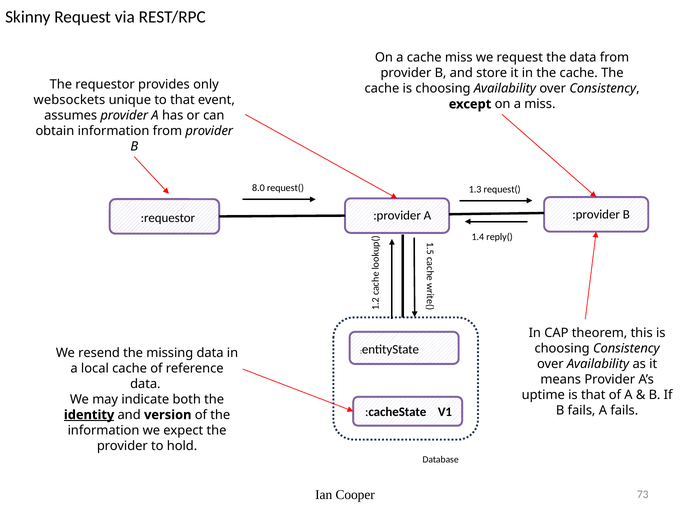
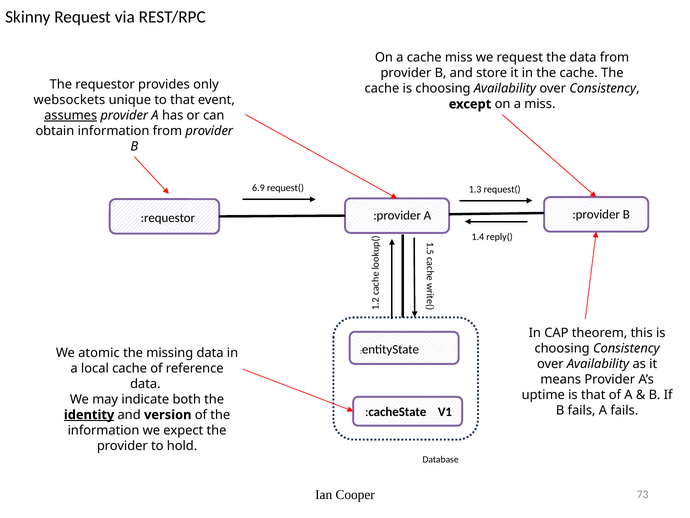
assumes underline: none -> present
8.0: 8.0 -> 6.9
resend: resend -> atomic
